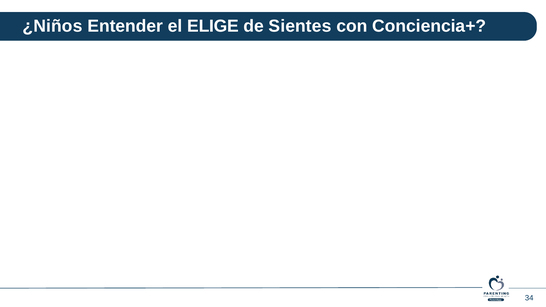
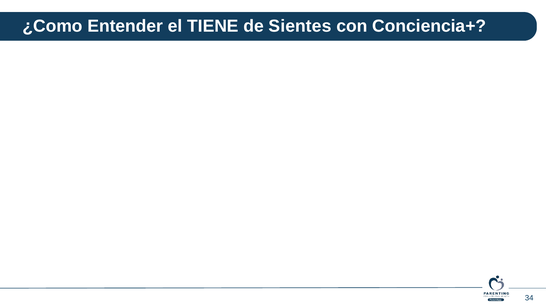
¿Niños: ¿Niños -> ¿Como
ELIGE: ELIGE -> TIENE
